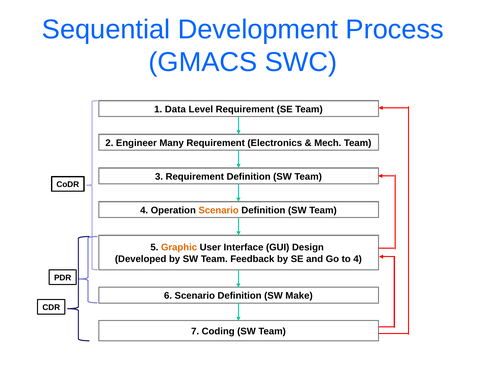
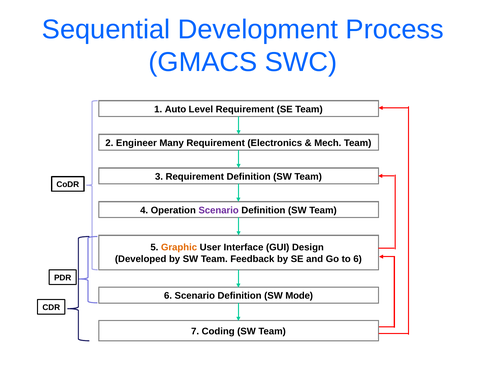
Data: Data -> Auto
Scenario at (219, 210) colour: orange -> purple
to 4: 4 -> 6
Make: Make -> Mode
